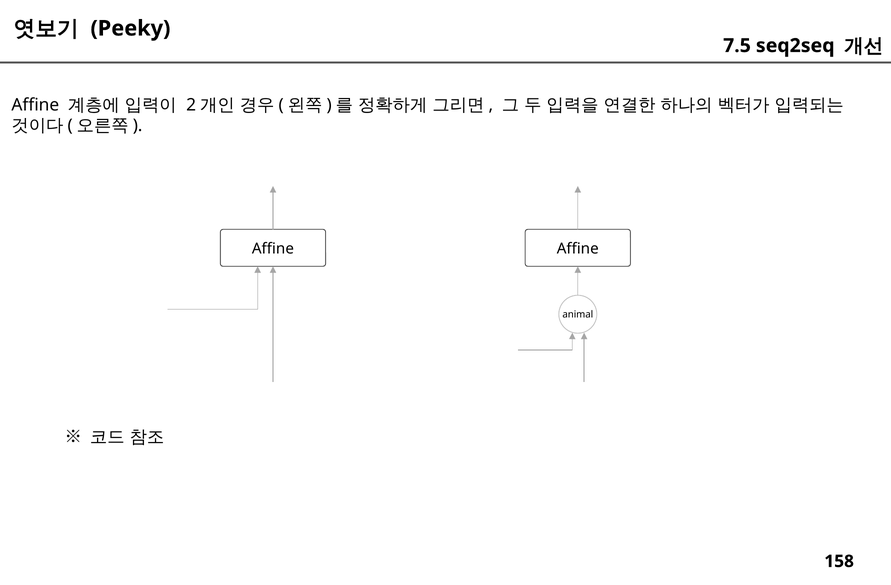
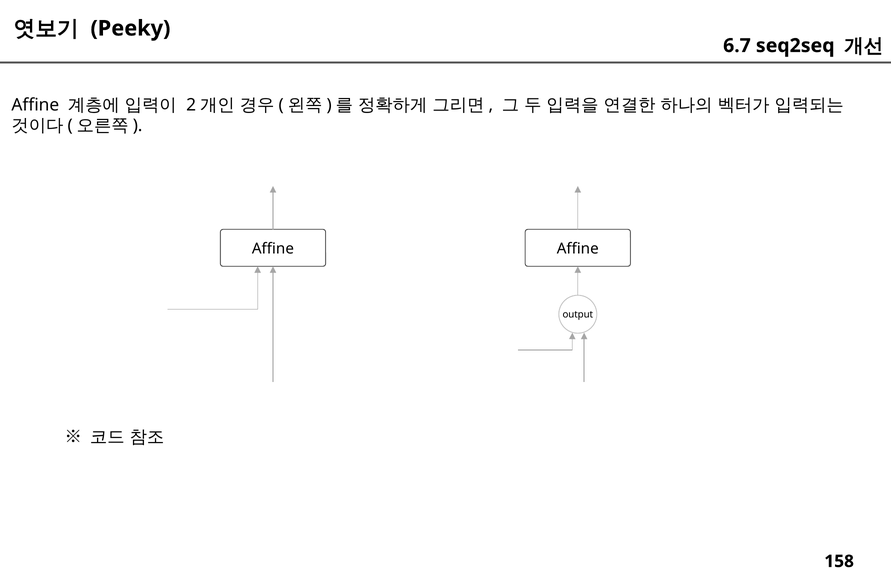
7.5: 7.5 -> 6.7
animal: animal -> output
